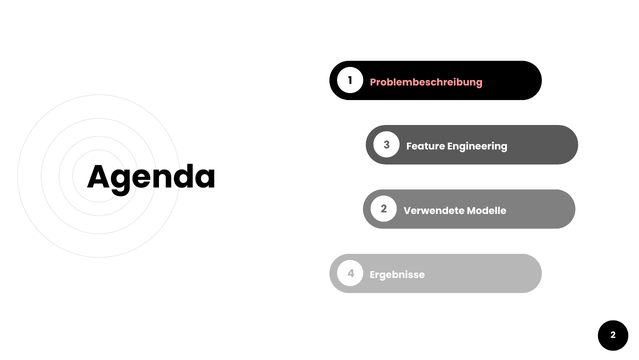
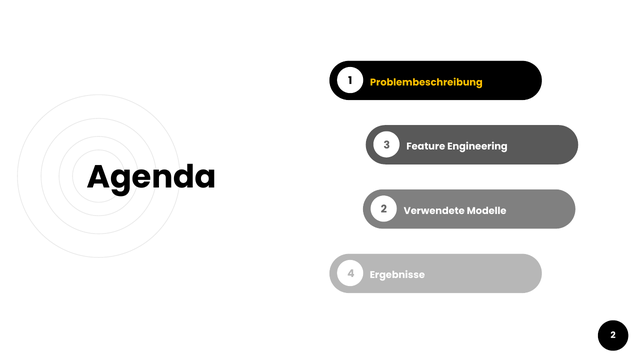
Problembeschreibung colour: pink -> yellow
